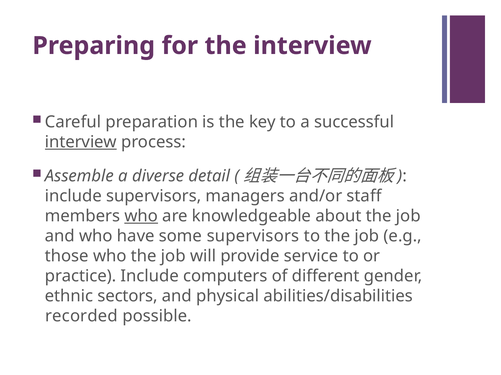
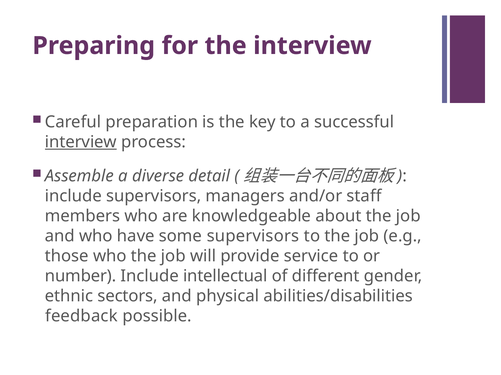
who at (141, 216) underline: present -> none
practice: practice -> number
computers: computers -> intellectual
recorded: recorded -> feedback
